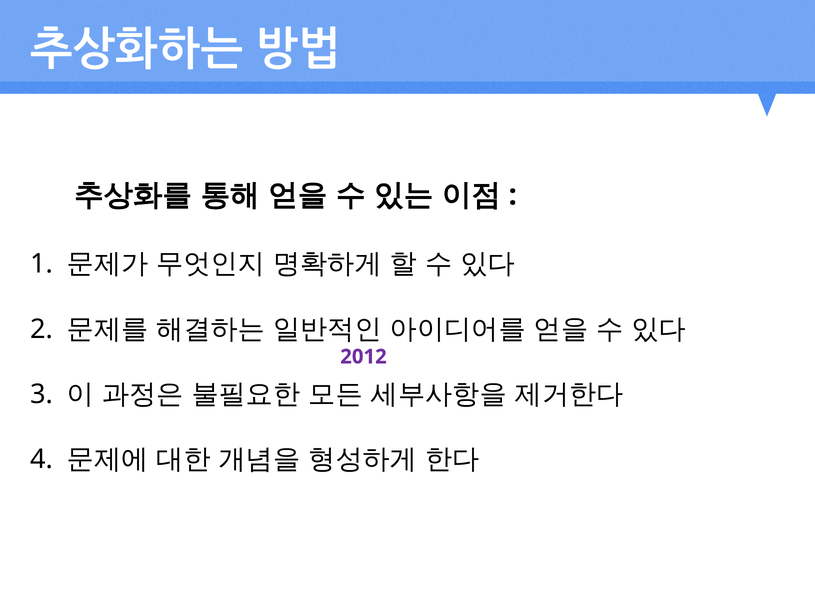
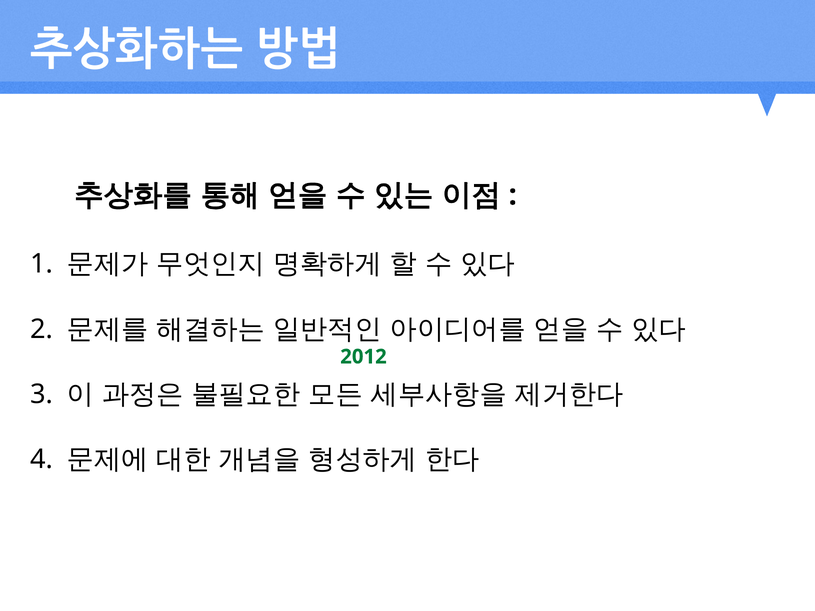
2012 colour: purple -> green
